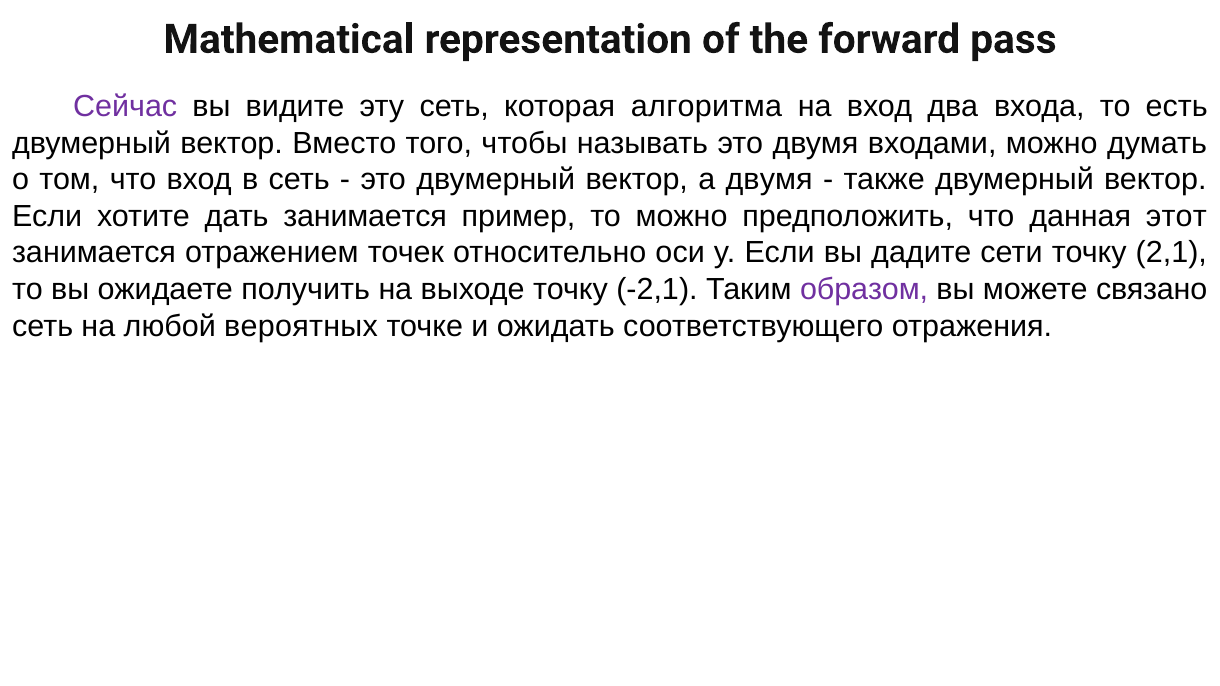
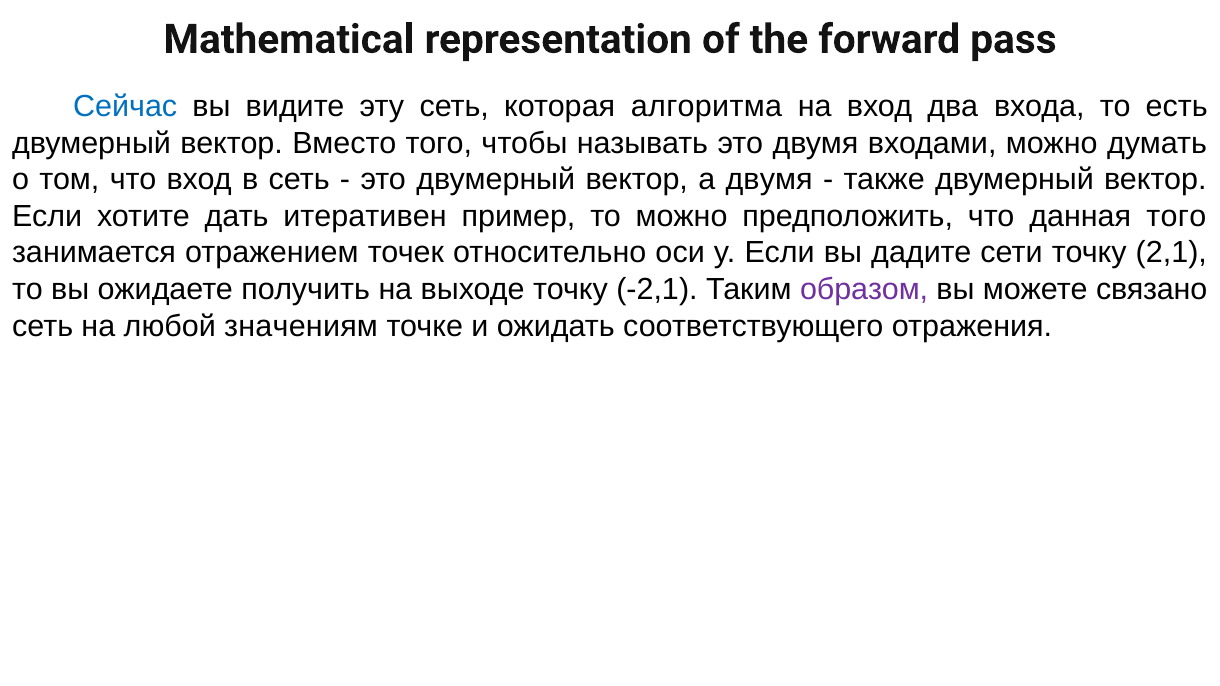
Сейчас colour: purple -> blue
дать занимается: занимается -> итеративен
данная этот: этот -> того
вероятных: вероятных -> значениям
